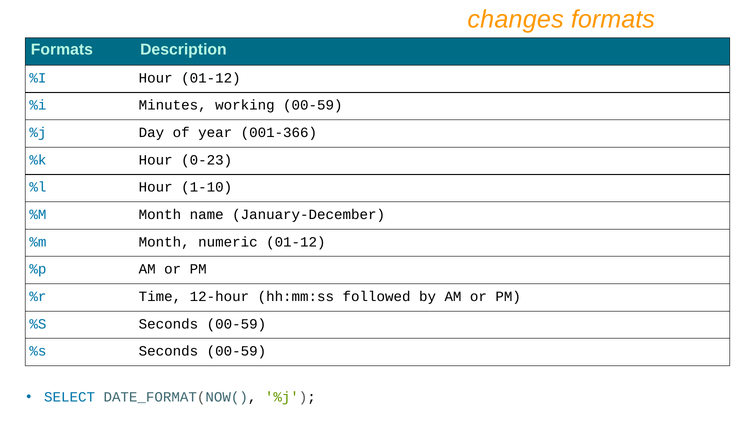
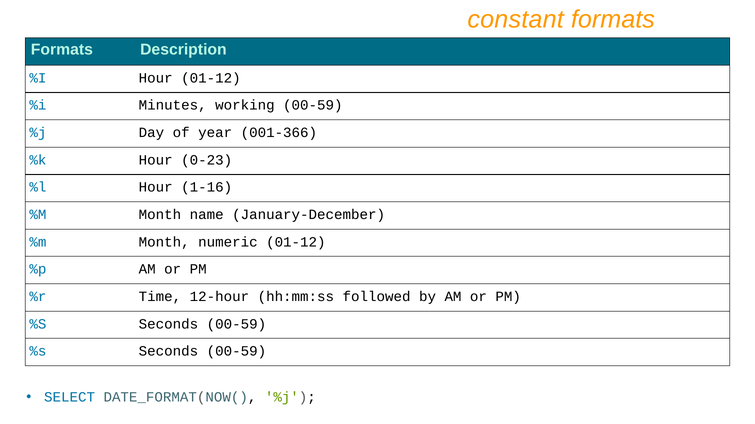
changes: changes -> constant
1-10: 1-10 -> 1-16
